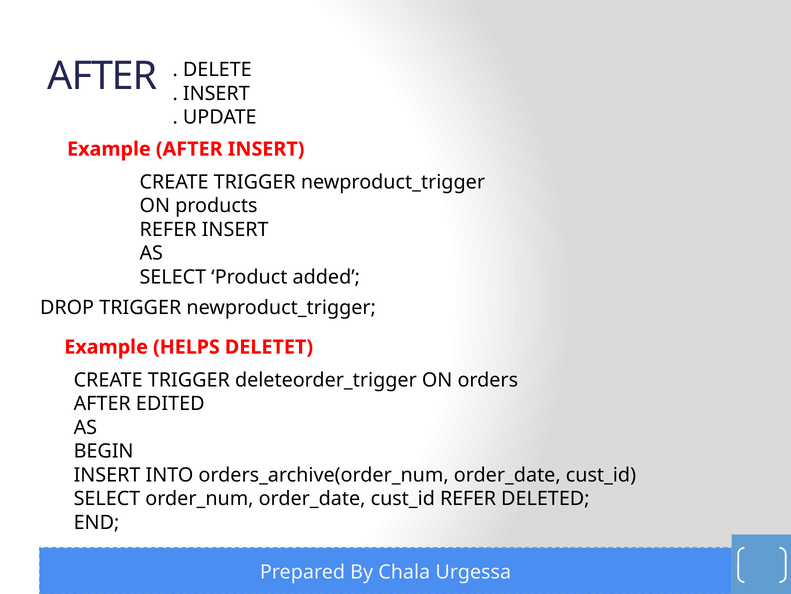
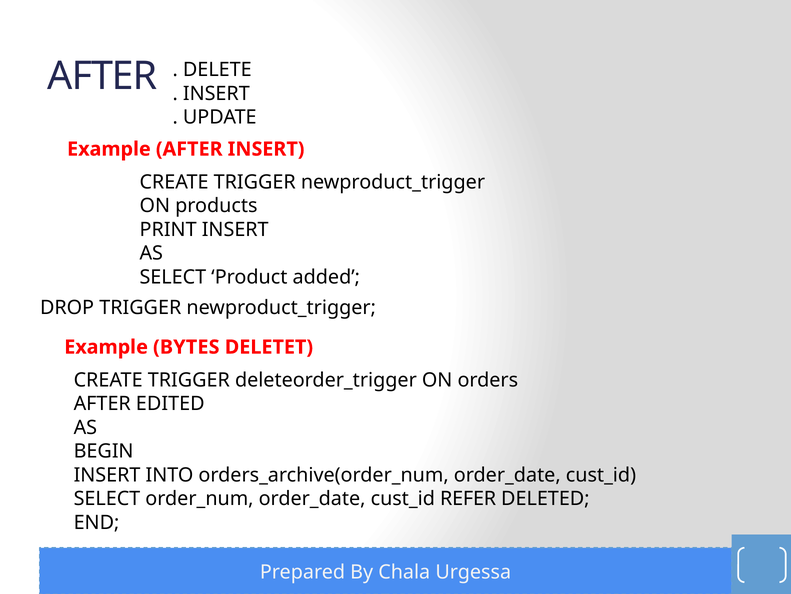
REFER at (168, 229): REFER -> PRINT
HELPS: HELPS -> BYTES
